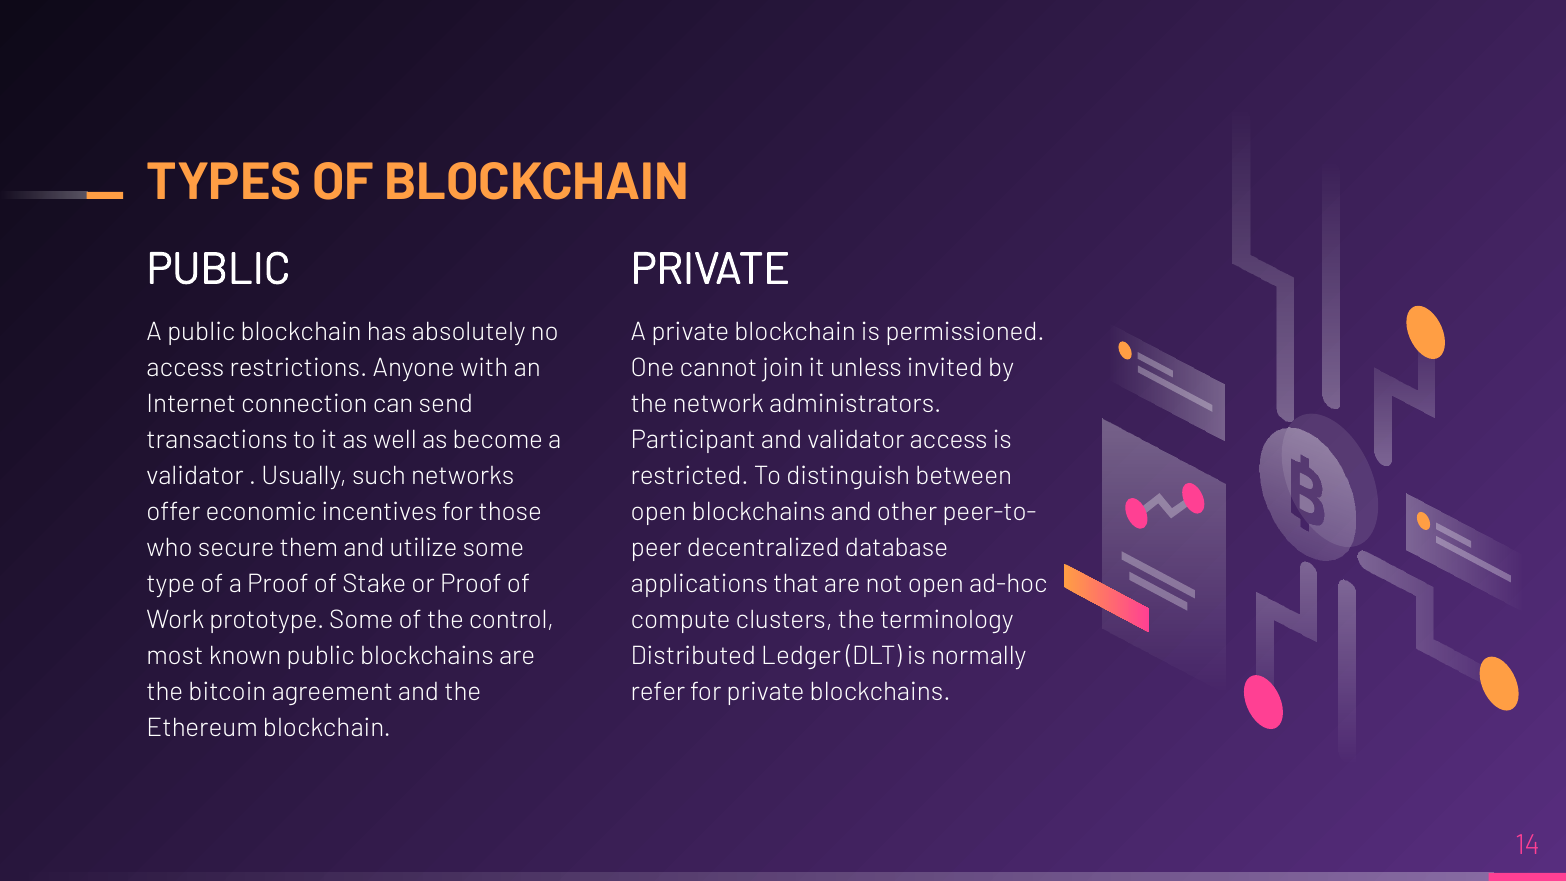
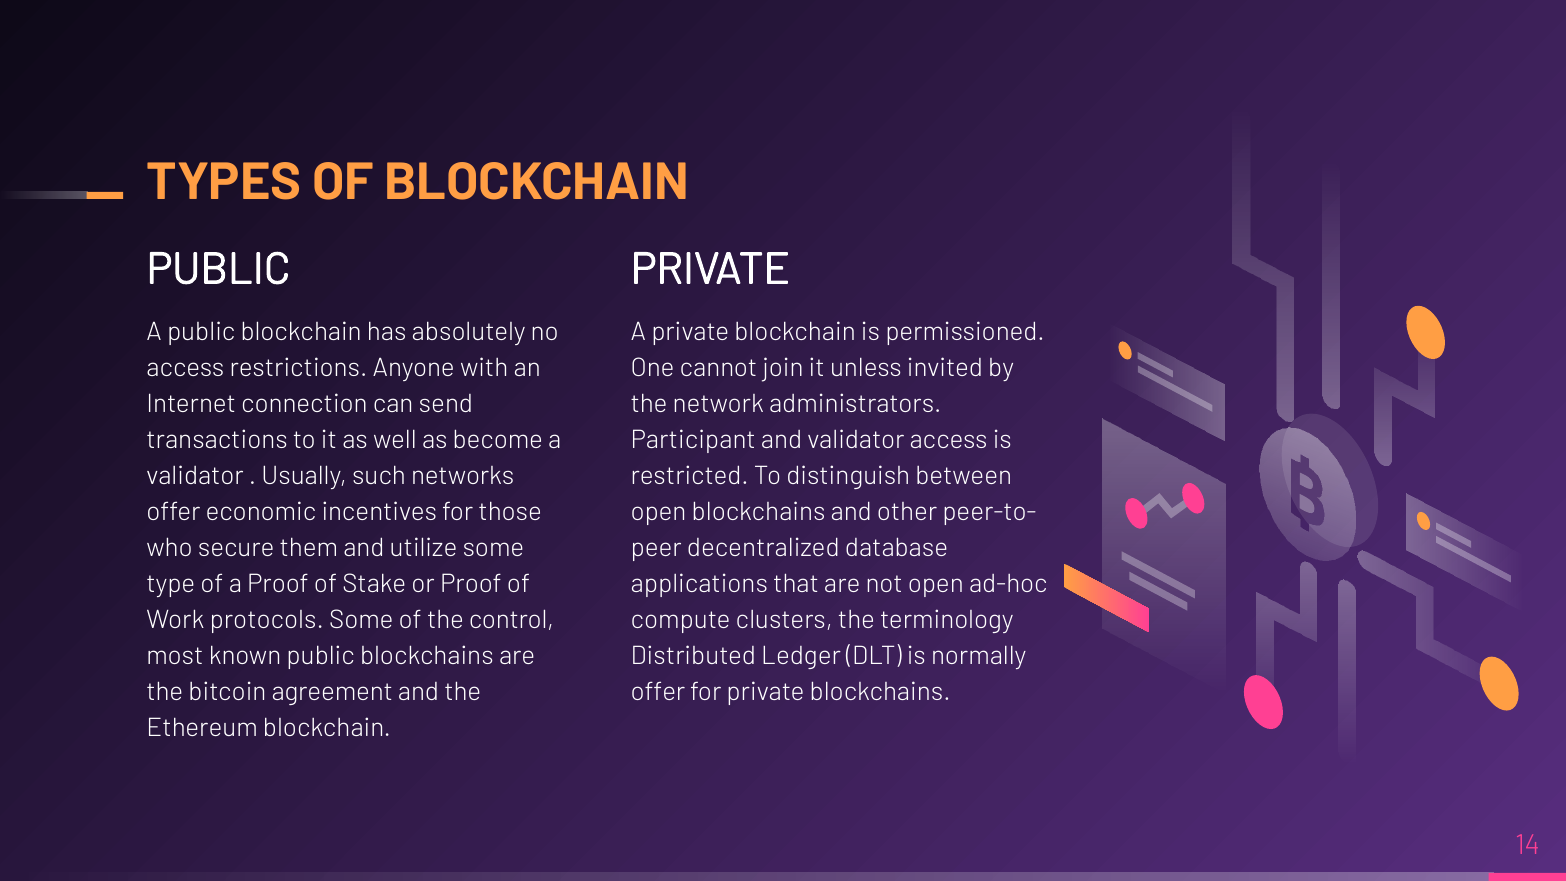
prototype: prototype -> protocols
refer at (658, 692): refer -> offer
